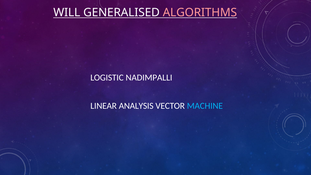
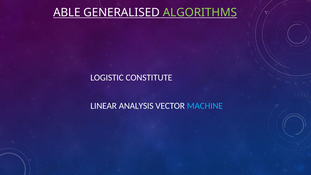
WILL: WILL -> ABLE
ALGORITHMS colour: pink -> light green
NADIMPALLI: NADIMPALLI -> CONSTITUTE
